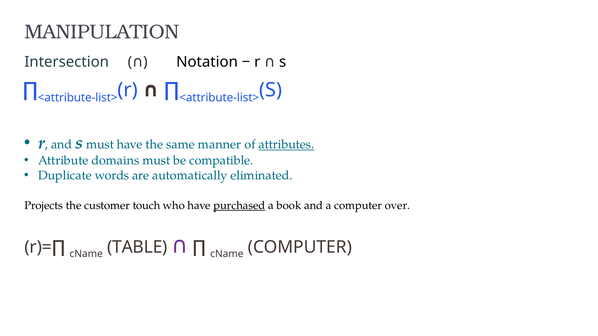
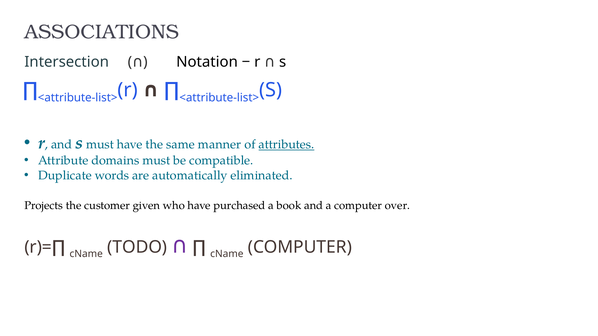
MANIPULATION: MANIPULATION -> ASSOCIATIONS
touch: touch -> given
purchased underline: present -> none
TABLE: TABLE -> TODO
